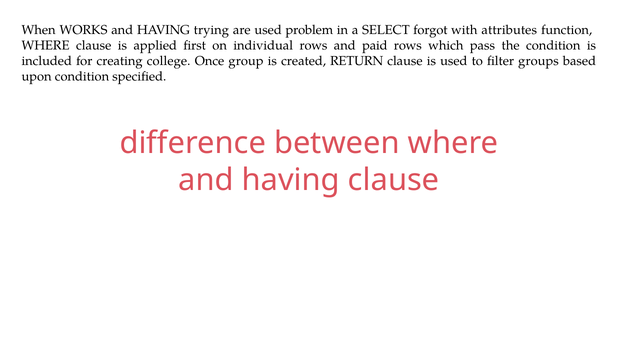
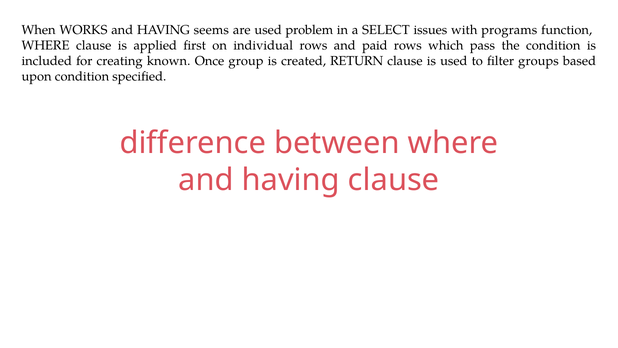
trying: trying -> seems
forgot: forgot -> issues
attributes: attributes -> programs
college: college -> known
